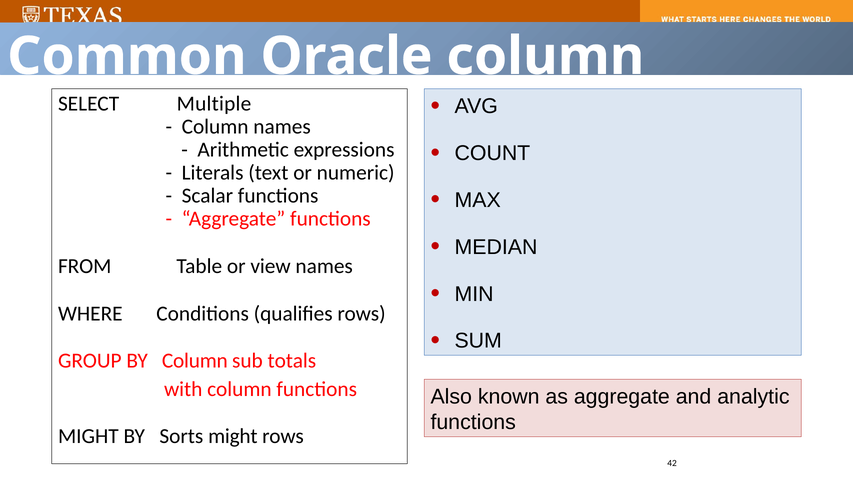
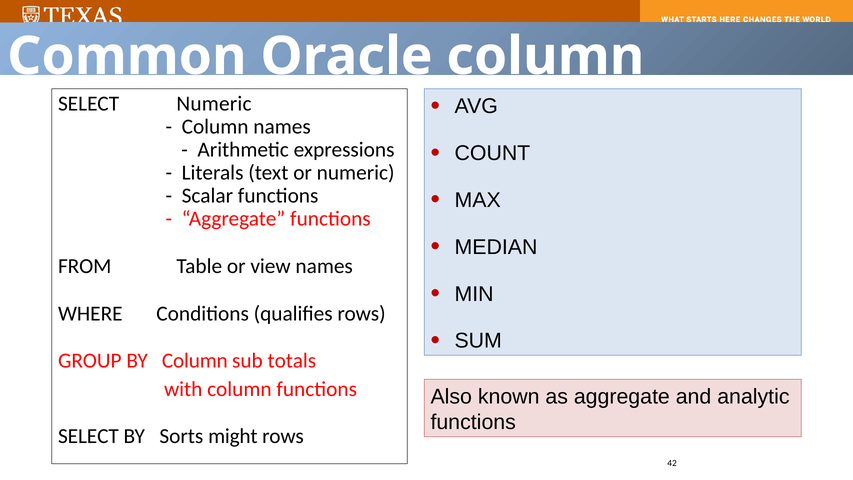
SELECT Multiple: Multiple -> Numeric
MIGHT at (88, 436): MIGHT -> SELECT
